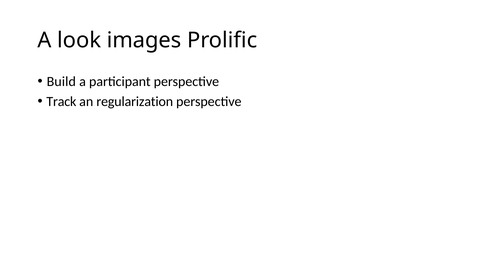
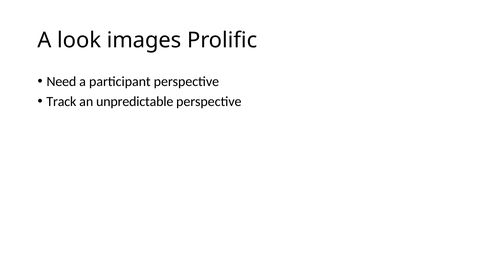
Build: Build -> Need
regularization: regularization -> unpredictable
